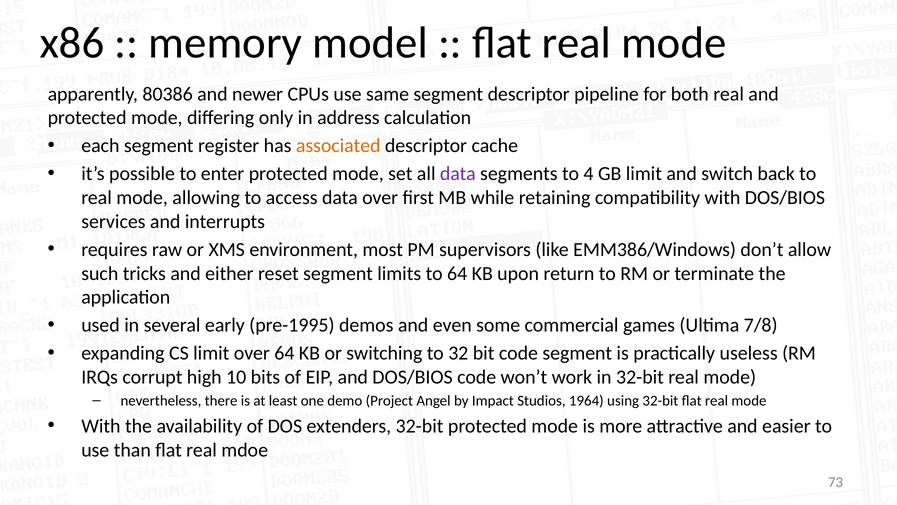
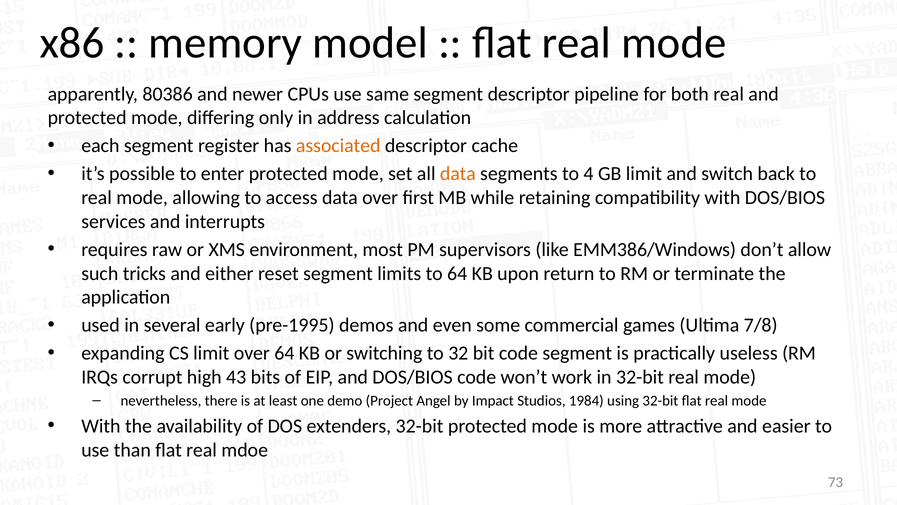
data at (458, 174) colour: purple -> orange
10: 10 -> 43
1964: 1964 -> 1984
